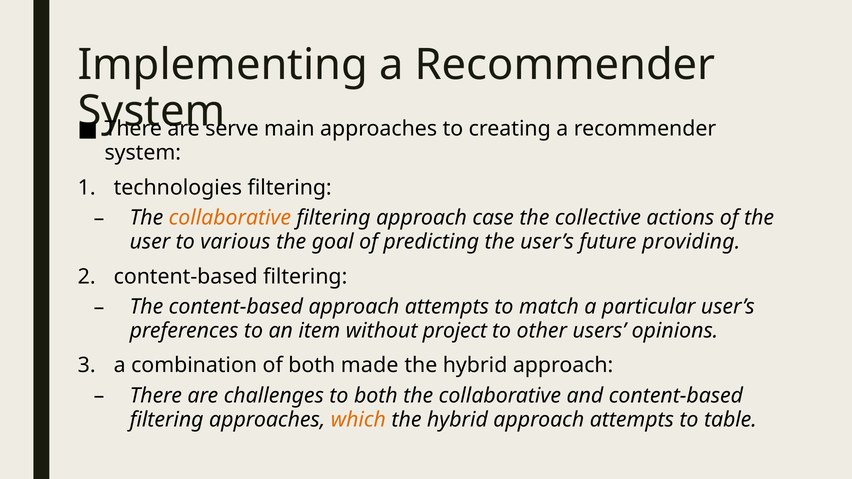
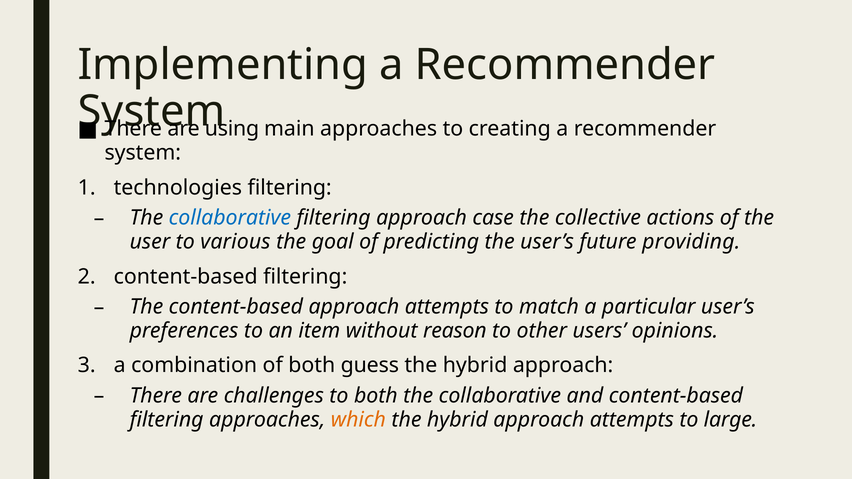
serve: serve -> using
collaborative at (230, 218) colour: orange -> blue
project: project -> reason
made: made -> guess
table: table -> large
